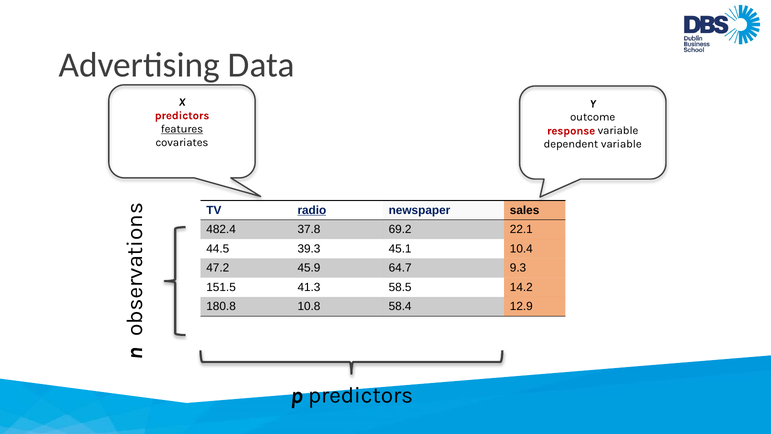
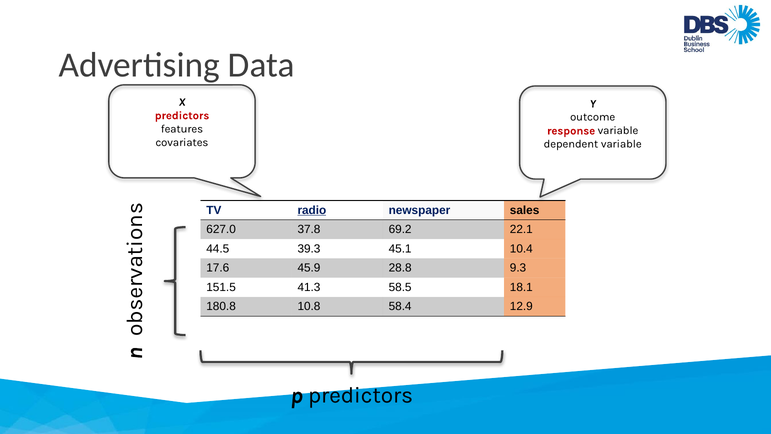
features underline: present -> none
482.4: 482.4 -> 627.0
47.2: 47.2 -> 17.6
64.7: 64.7 -> 28.8
14.2: 14.2 -> 18.1
